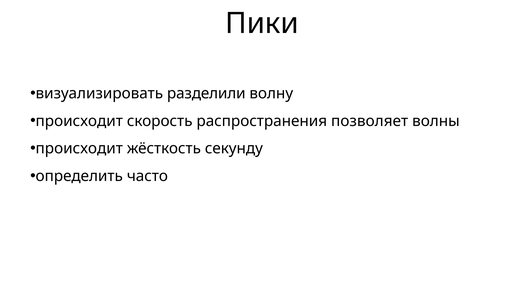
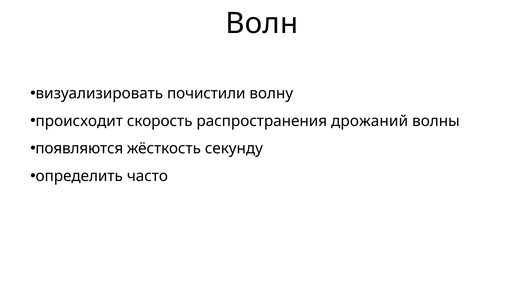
Пики: Пики -> Волн
разделили: разделили -> почистили
позволяет: позволяет -> дрожаний
происходит at (79, 148): происходит -> появляются
